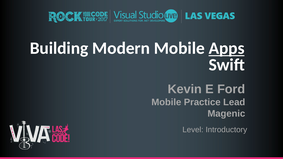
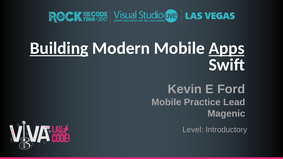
Building underline: none -> present
